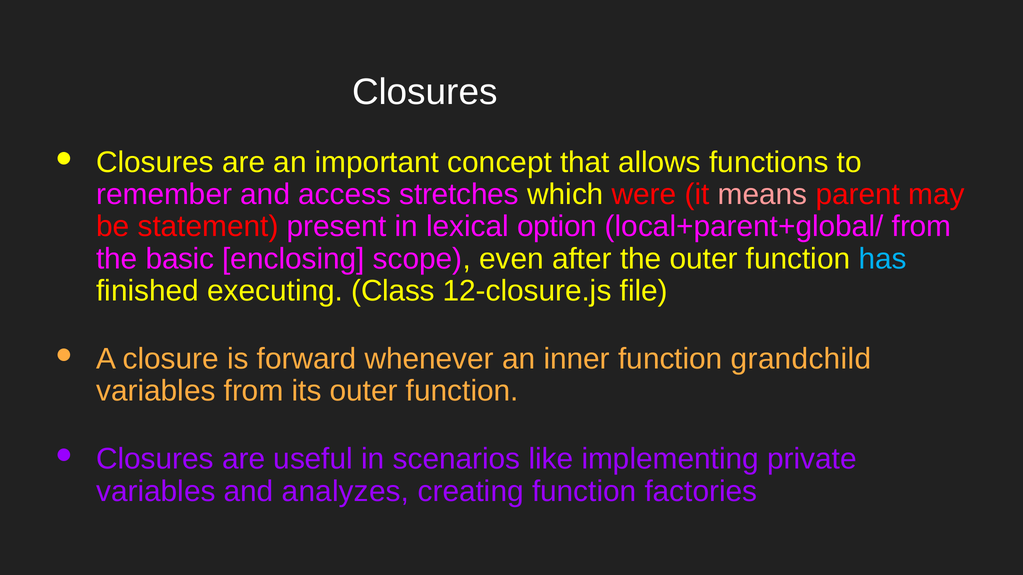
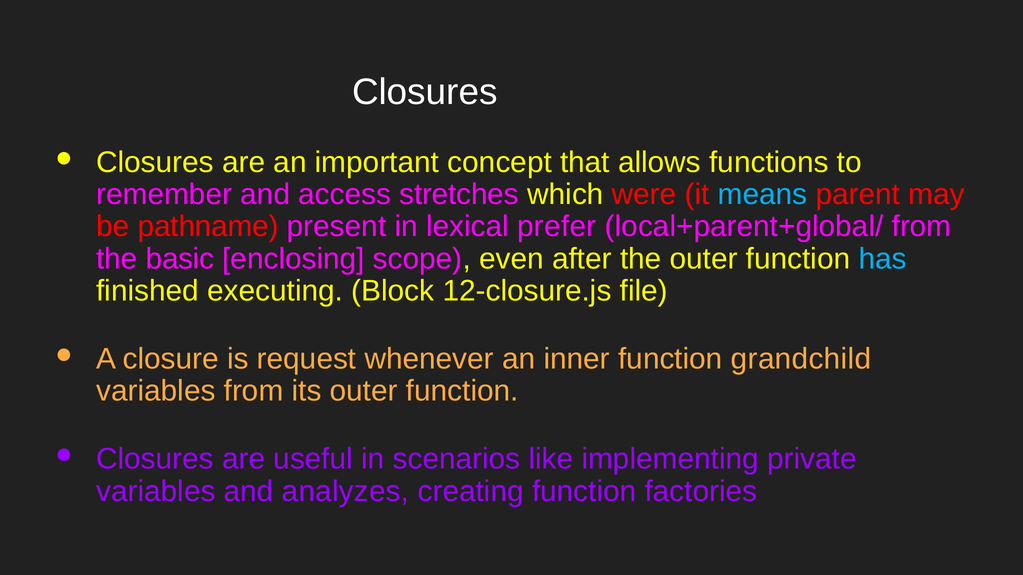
means colour: pink -> light blue
statement: statement -> pathname
option: option -> prefer
Class: Class -> Block
forward: forward -> request
